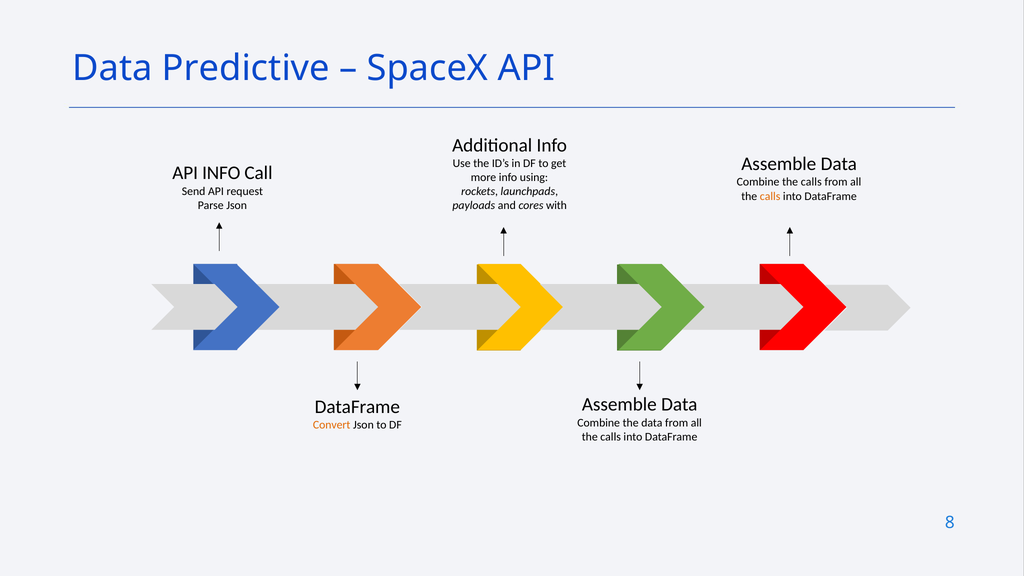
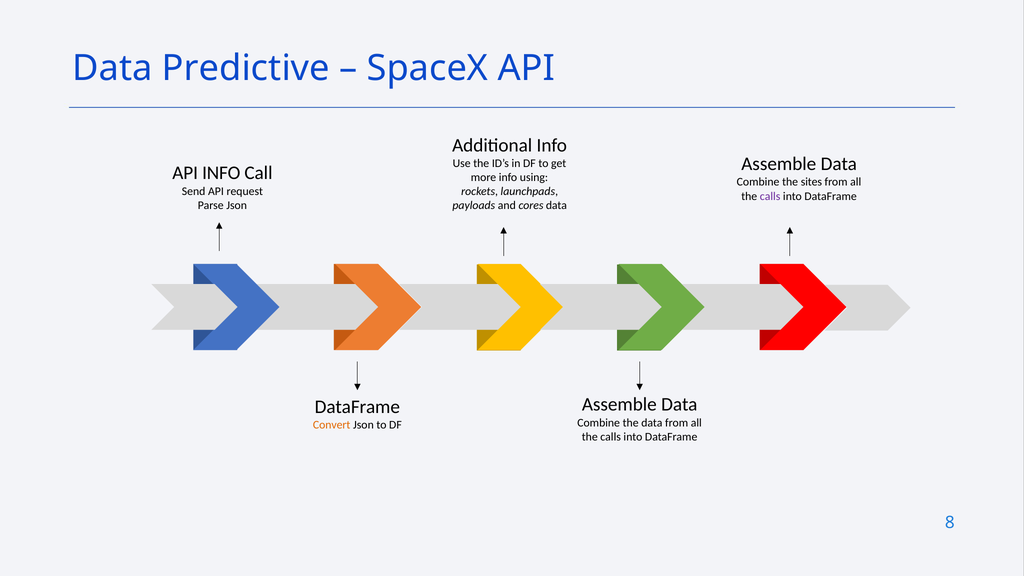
Combine the calls: calls -> sites
calls at (770, 196) colour: orange -> purple
cores with: with -> data
